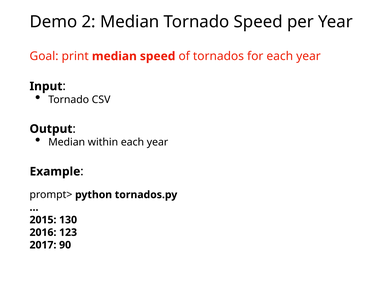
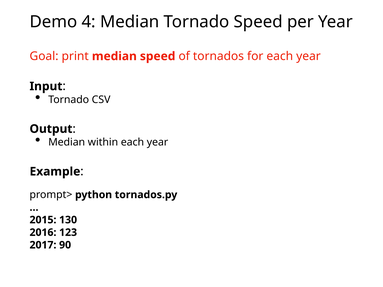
2: 2 -> 4
